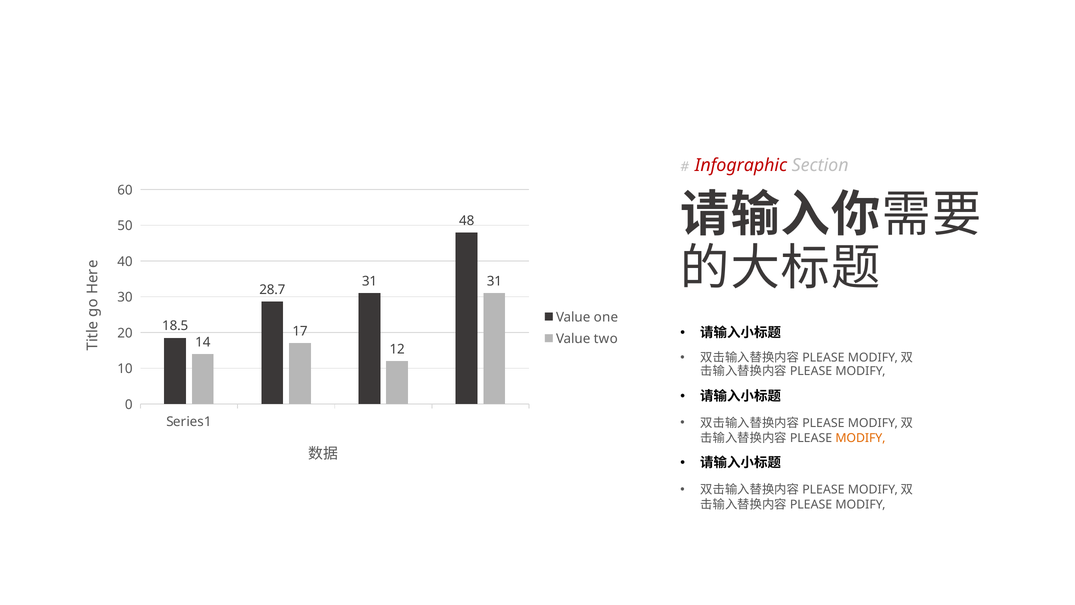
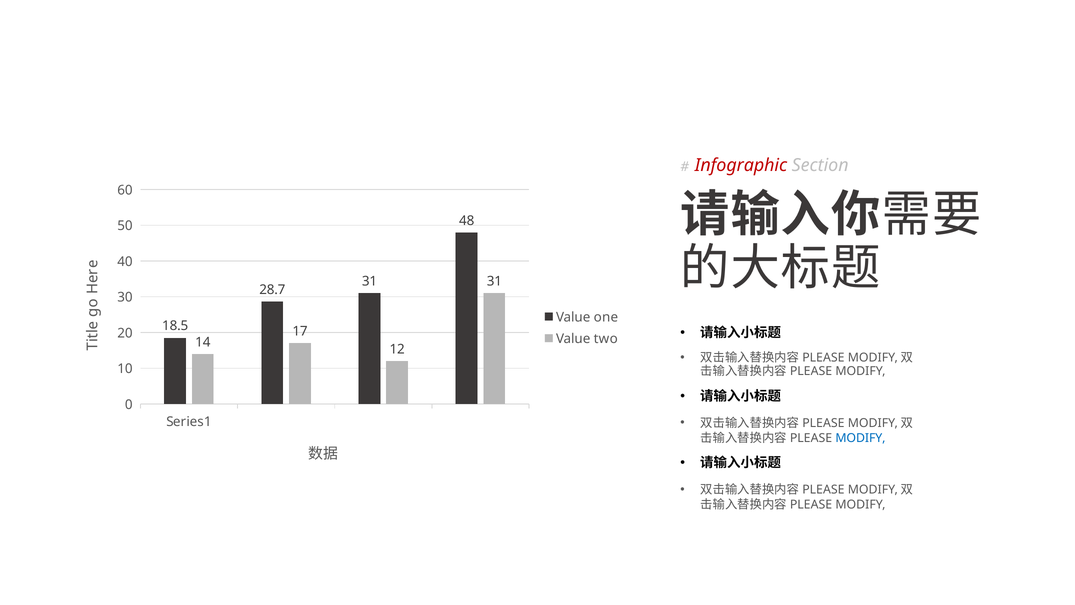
MODIFY at (860, 438) colour: orange -> blue
